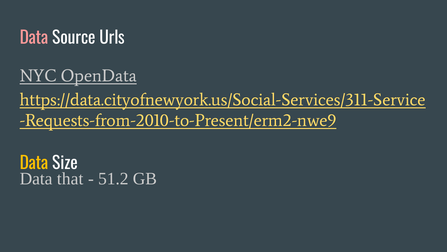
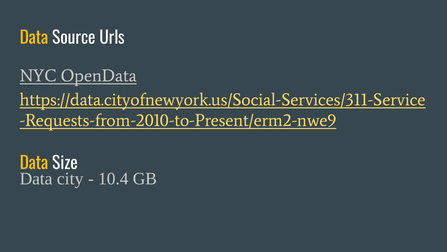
Data at (34, 38) colour: pink -> yellow
that: that -> city
51.2: 51.2 -> 10.4
